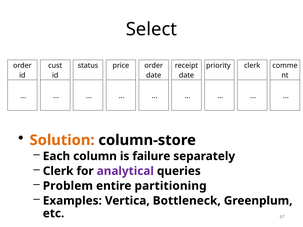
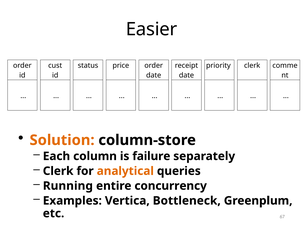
Select: Select -> Easier
analytical colour: purple -> orange
Problem: Problem -> Running
partitioning: partitioning -> concurrency
